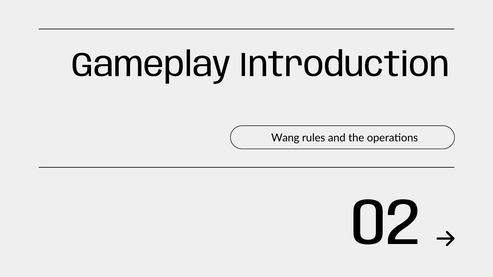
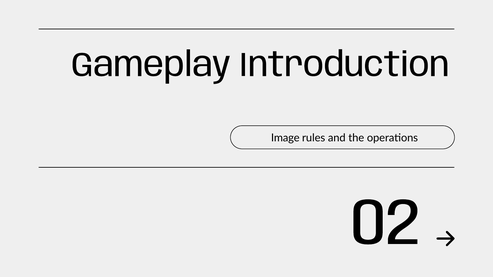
Wang: Wang -> Image
